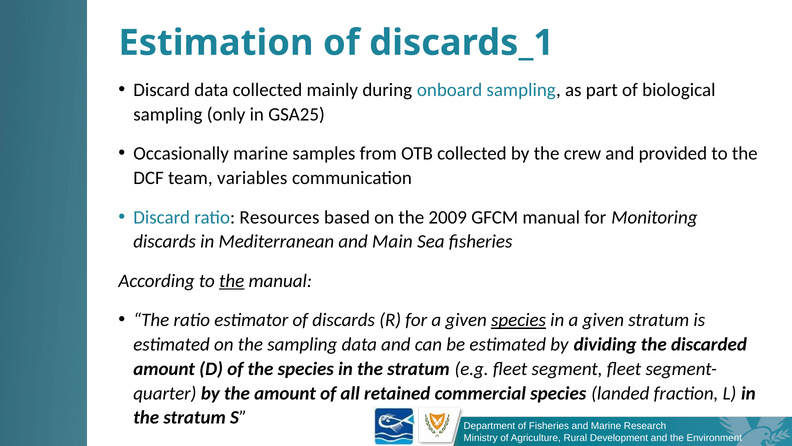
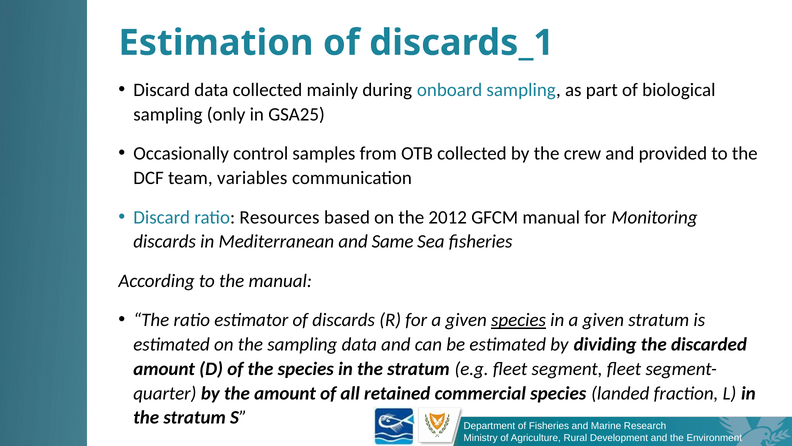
Occasionally marine: marine -> control
2009: 2009 -> 2012
Main: Main -> Same
the at (232, 281) underline: present -> none
